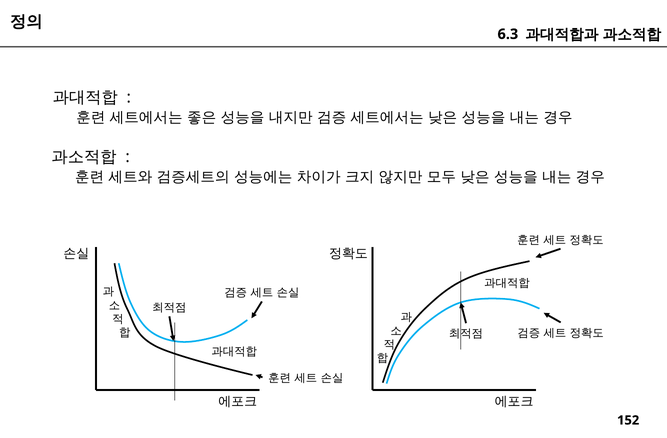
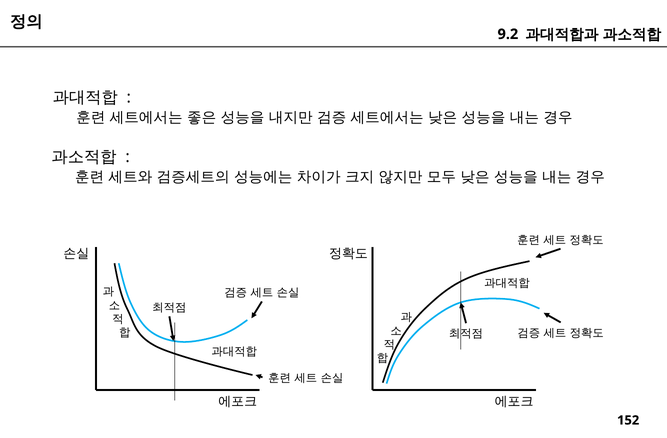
6.3: 6.3 -> 9.2
